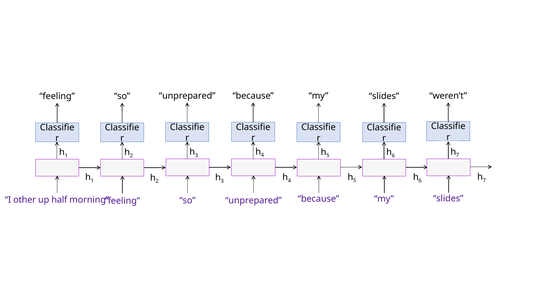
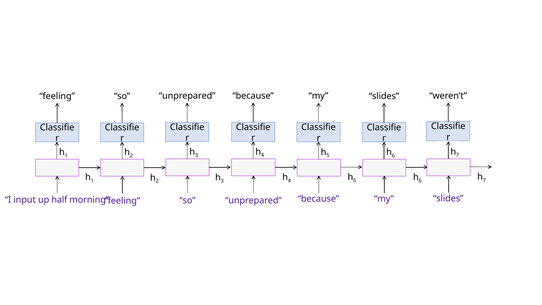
other: other -> input
